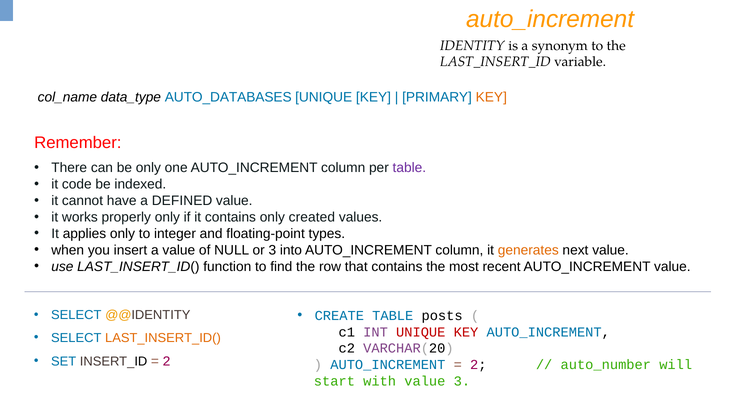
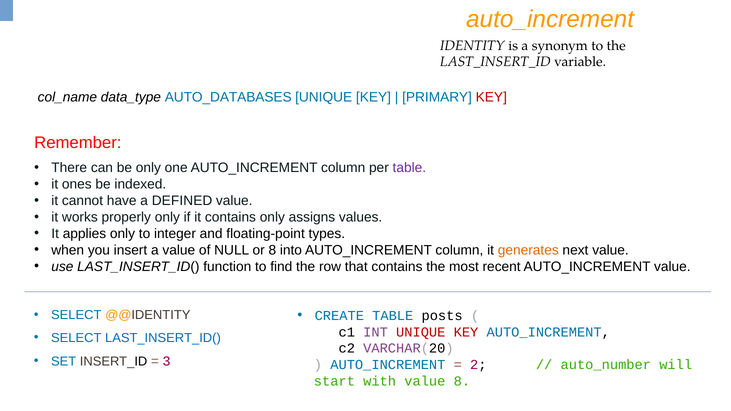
KEY at (491, 97) colour: orange -> red
code: code -> ones
created: created -> assigns
or 3: 3 -> 8
LAST_INSERT_ID( at (163, 338) colour: orange -> blue
2 at (167, 361): 2 -> 3
value 3: 3 -> 8
